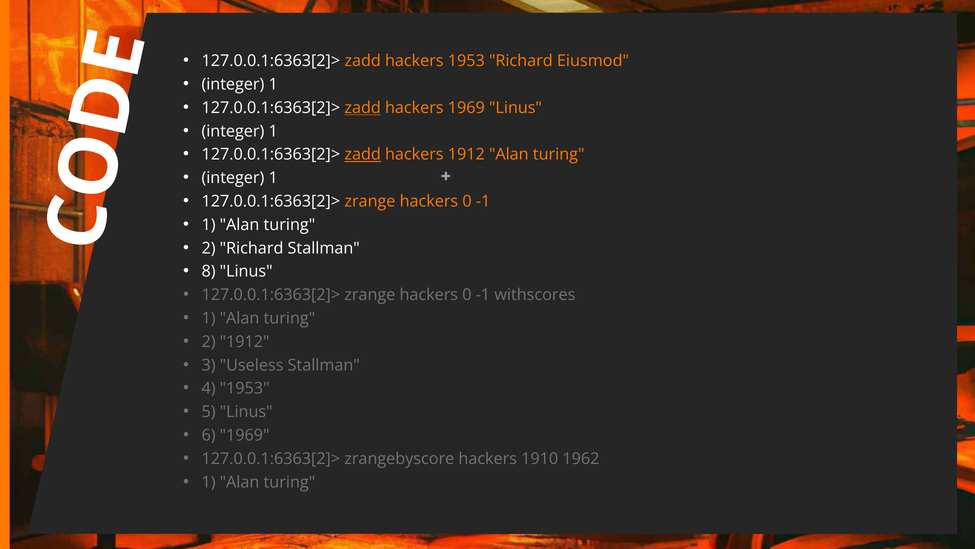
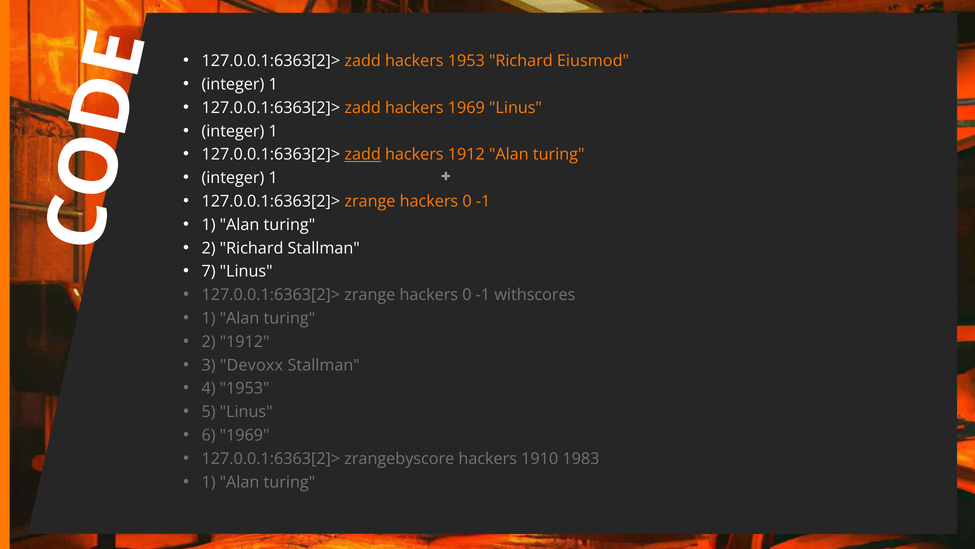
zadd at (363, 108) underline: present -> none
8: 8 -> 7
Useless: Useless -> Devoxx
1962: 1962 -> 1983
